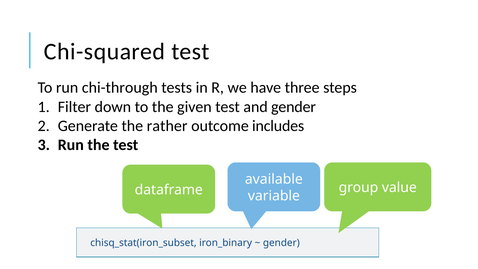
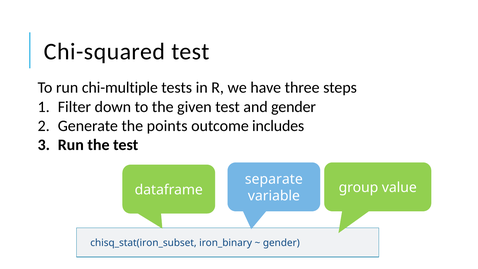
chi-through: chi-through -> chi-multiple
rather: rather -> points
available: available -> separate
